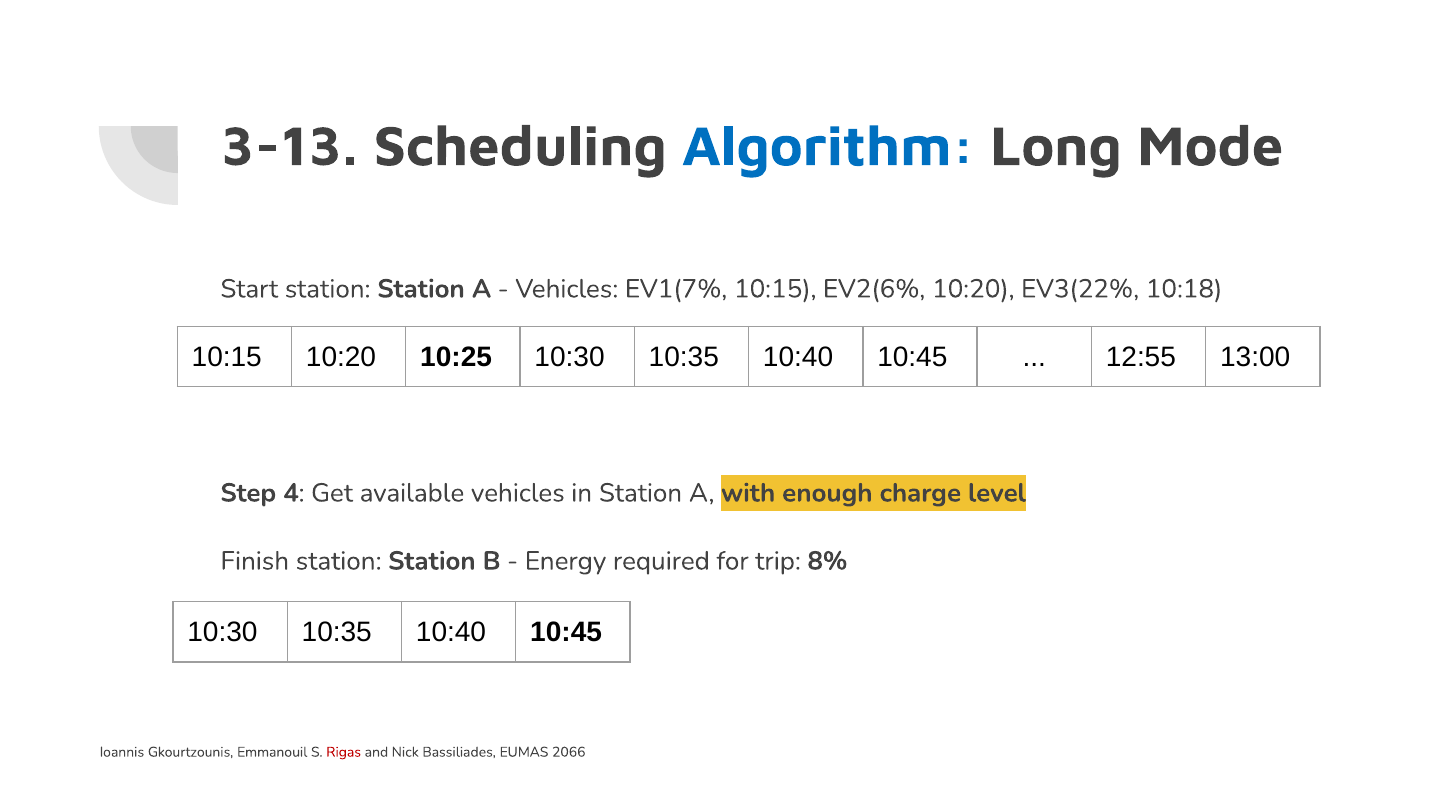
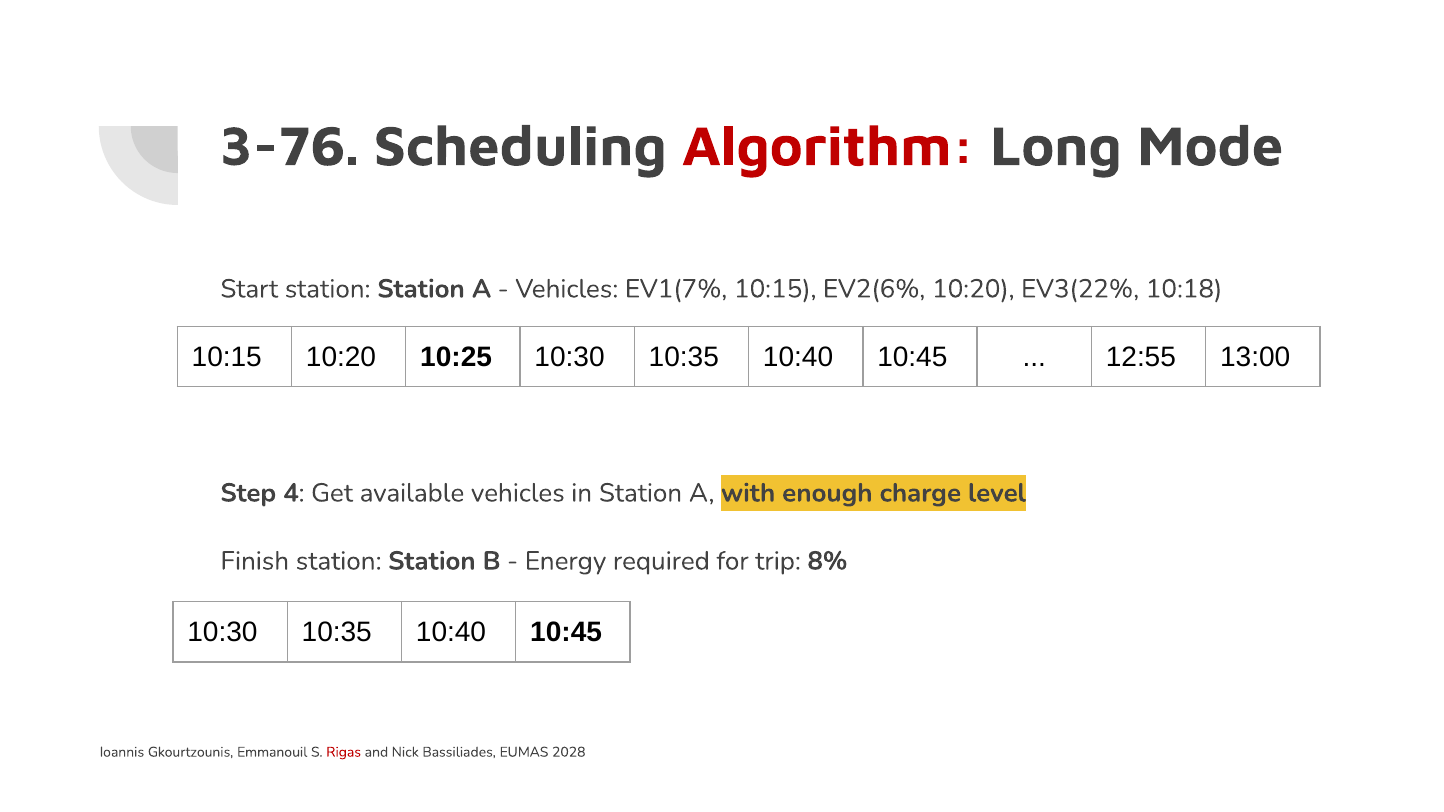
3-13: 3-13 -> 3-76
Algorithm colour: blue -> red
2066: 2066 -> 2028
